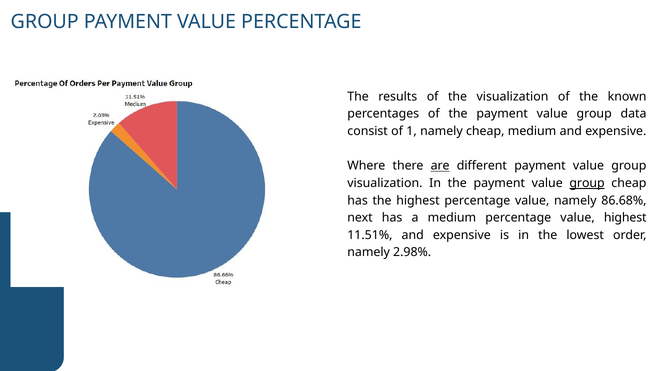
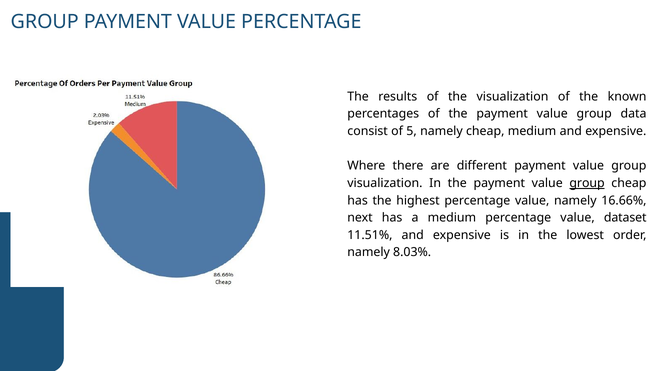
1: 1 -> 5
are underline: present -> none
86.68%: 86.68% -> 16.66%
value highest: highest -> dataset
2.98%: 2.98% -> 8.03%
